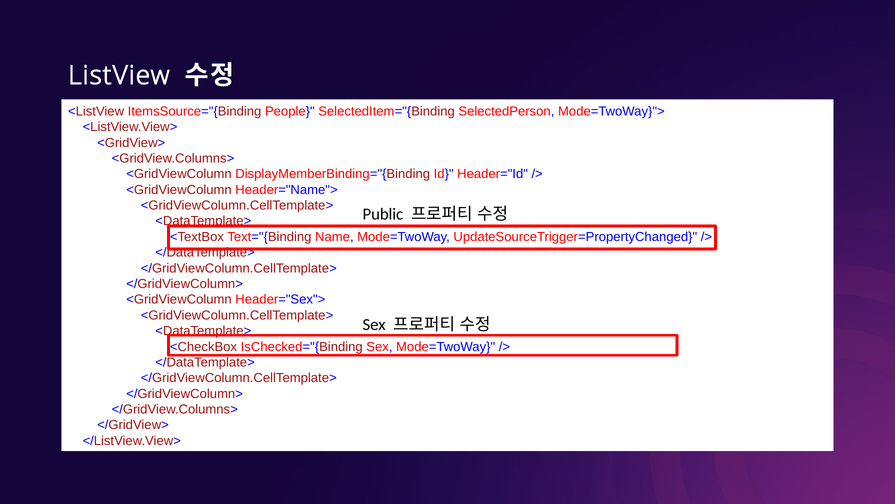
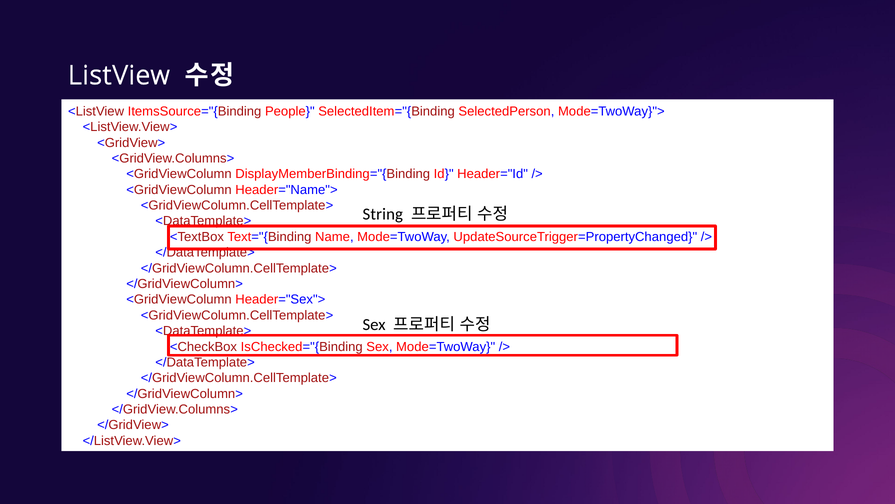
Public: Public -> String
